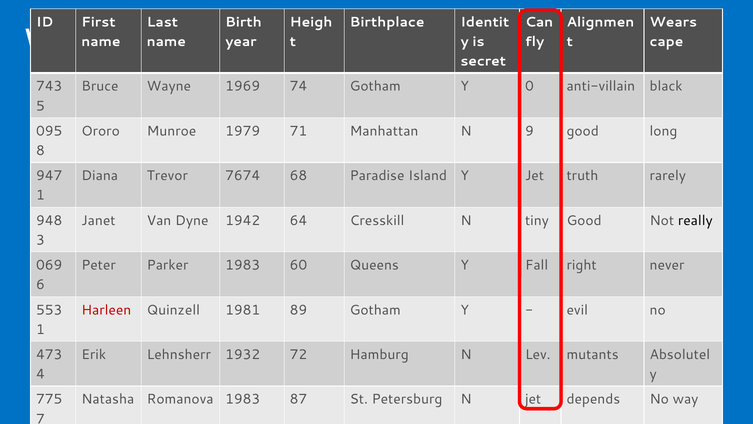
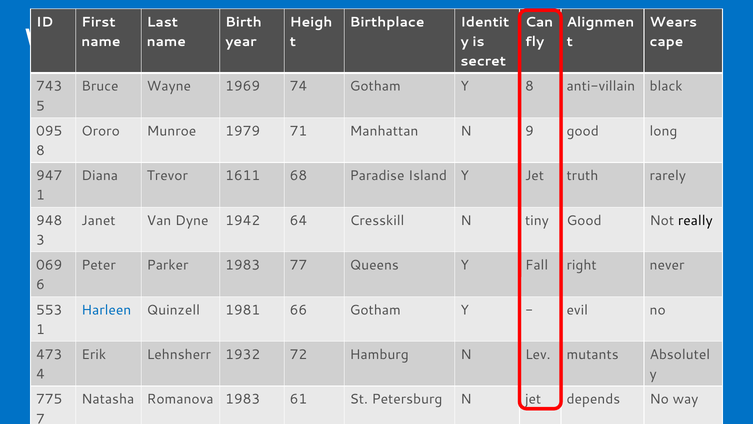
Y 0: 0 -> 8
7674: 7674 -> 1611
60: 60 -> 77
Harleen colour: red -> blue
1981 89: 89 -> 66
87: 87 -> 61
